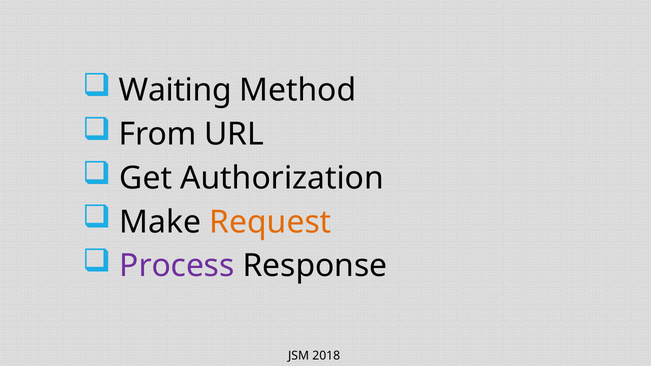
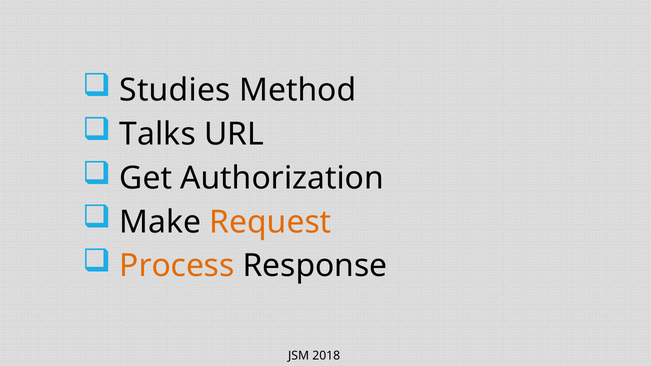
Waiting: Waiting -> Studies
From: From -> Talks
Process colour: purple -> orange
